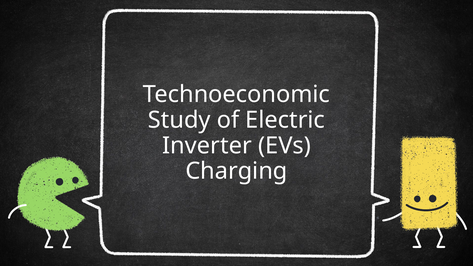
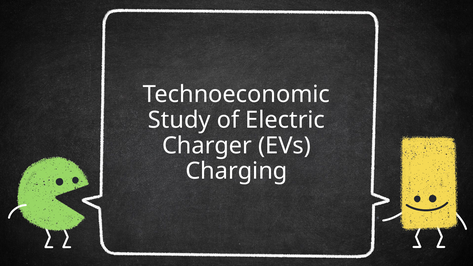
Inverter: Inverter -> Charger
